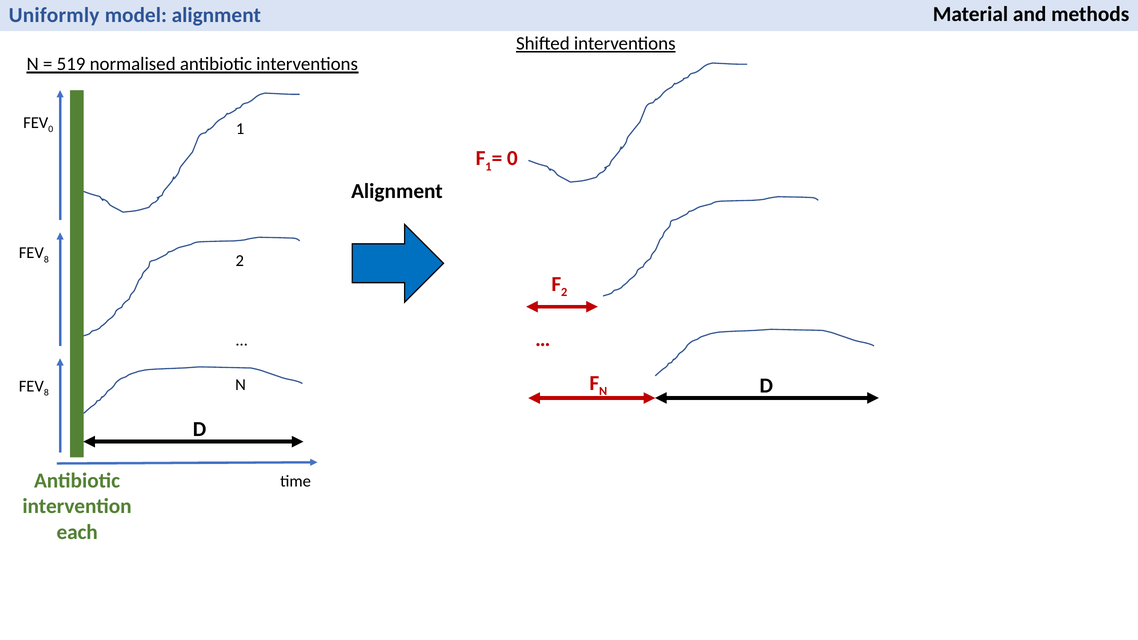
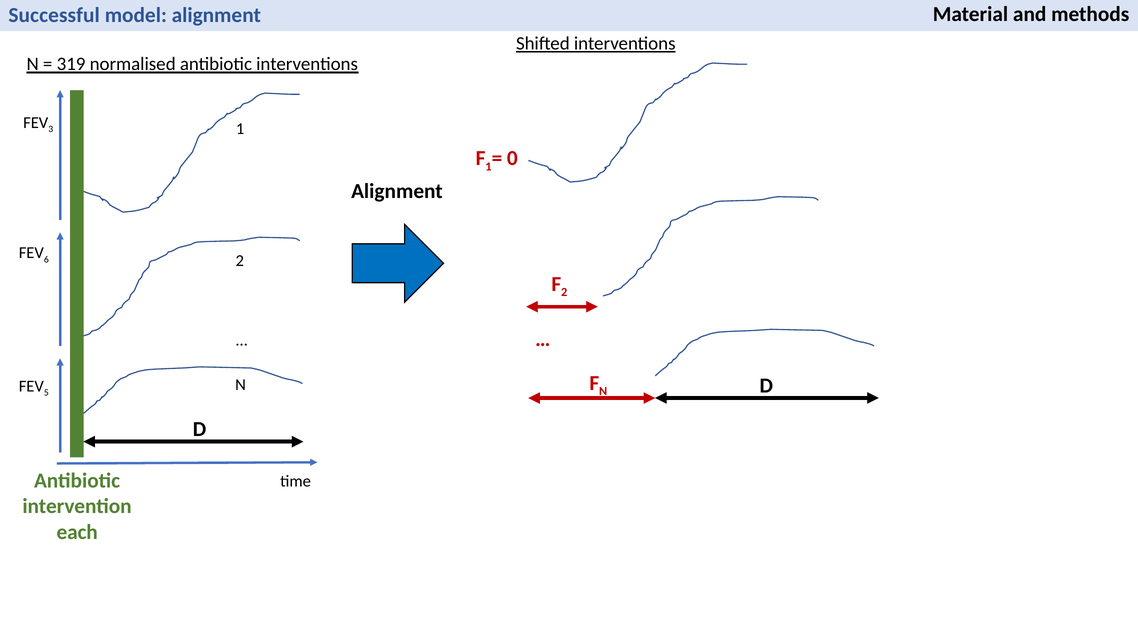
Uniformly: Uniformly -> Successful
519: 519 -> 319
0 at (51, 129): 0 -> 3
8 at (46, 259): 8 -> 6
8 at (46, 393): 8 -> 5
